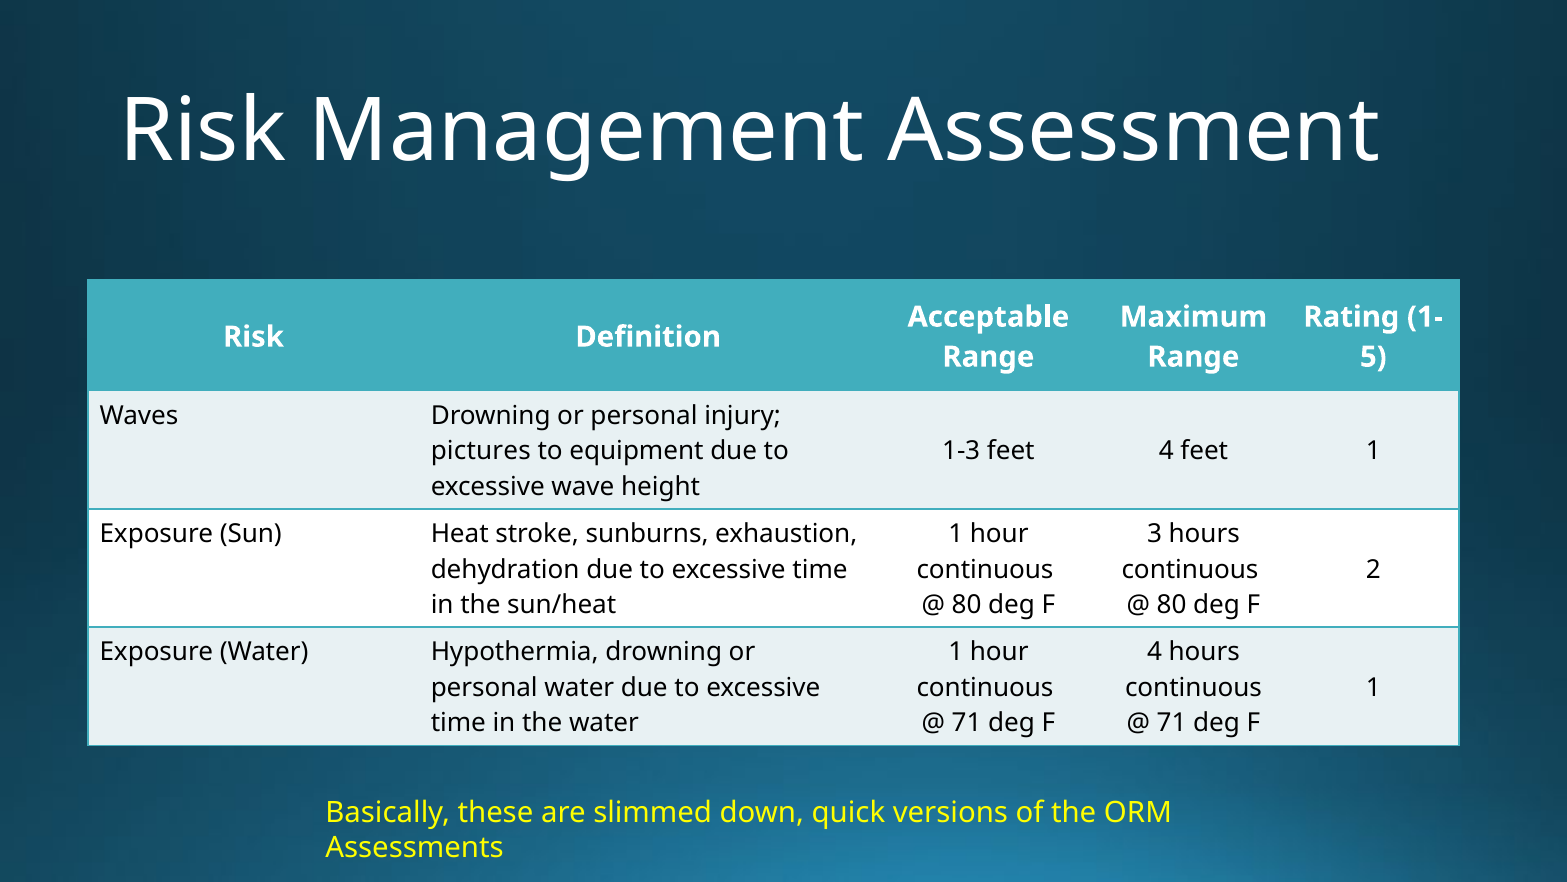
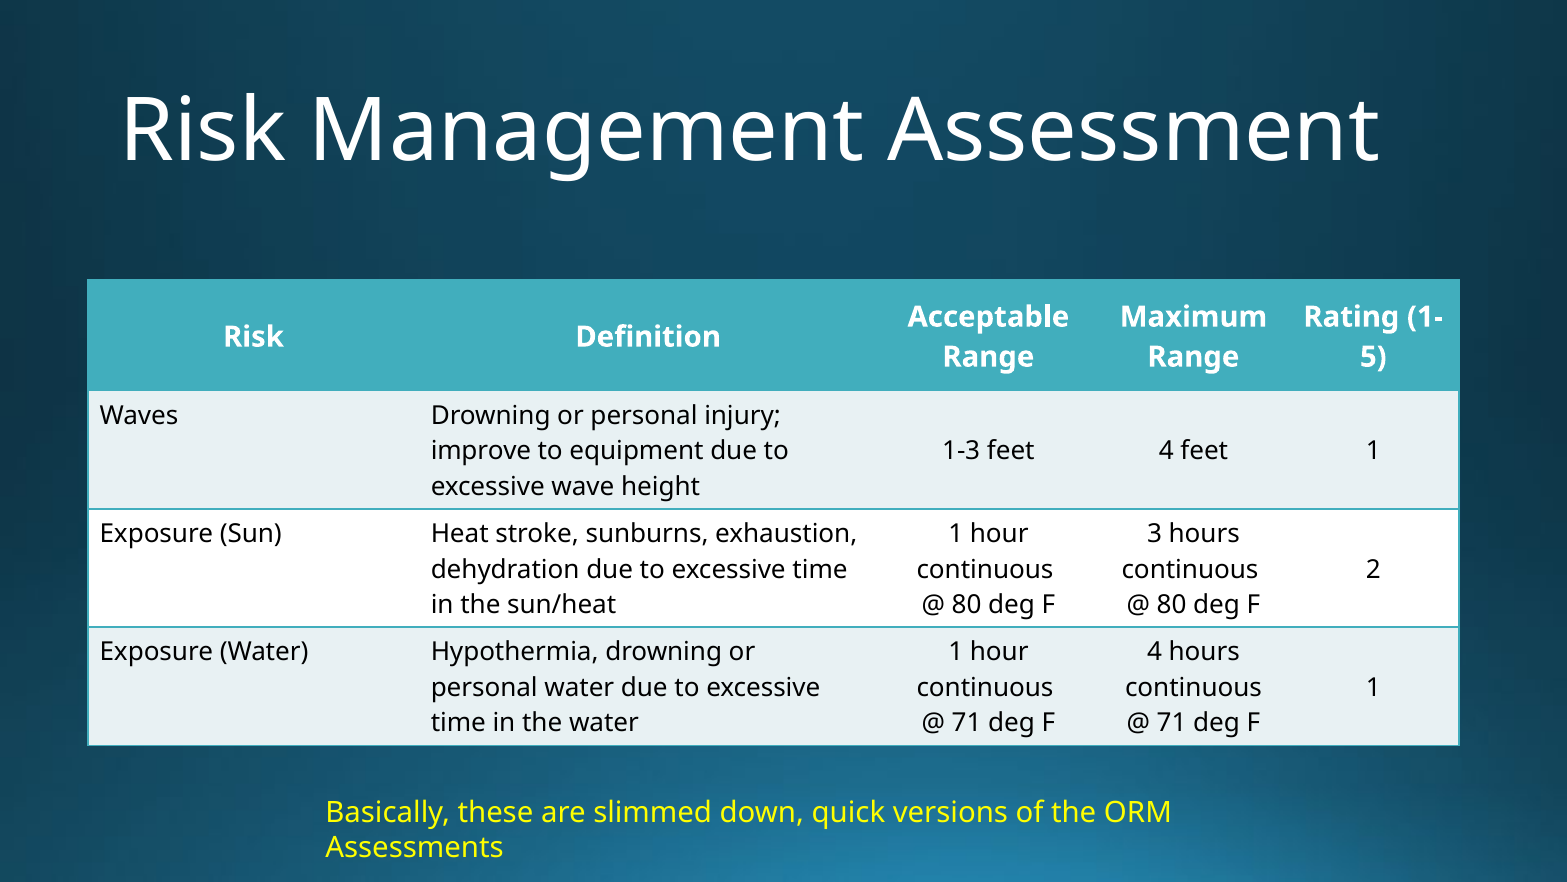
pictures: pictures -> improve
